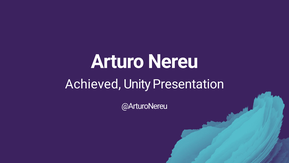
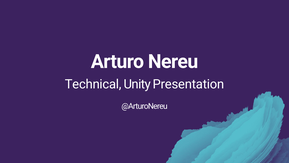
Achieved: Achieved -> Technical
